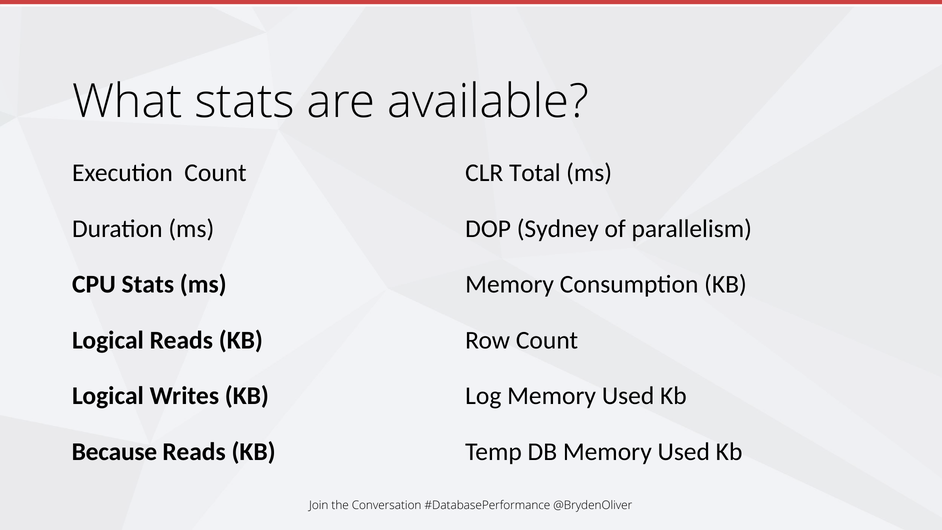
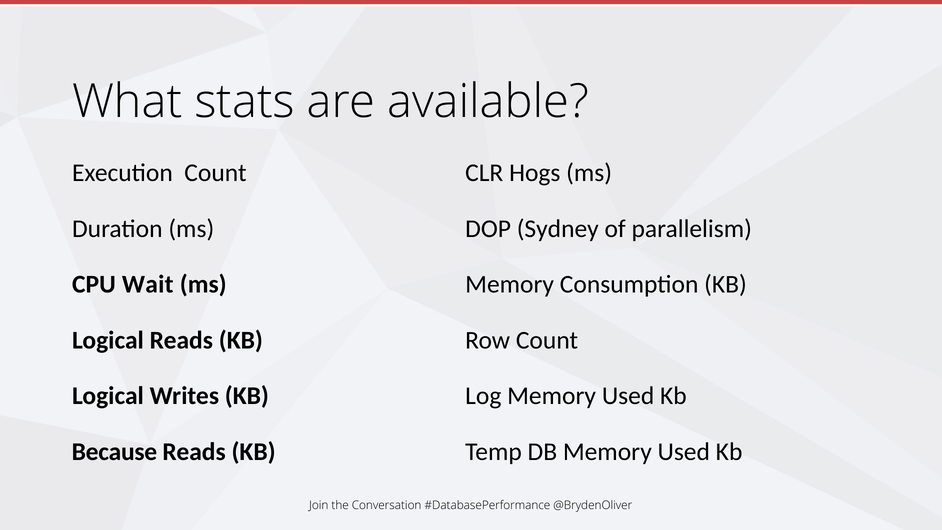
Total: Total -> Hogs
CPU Stats: Stats -> Wait
